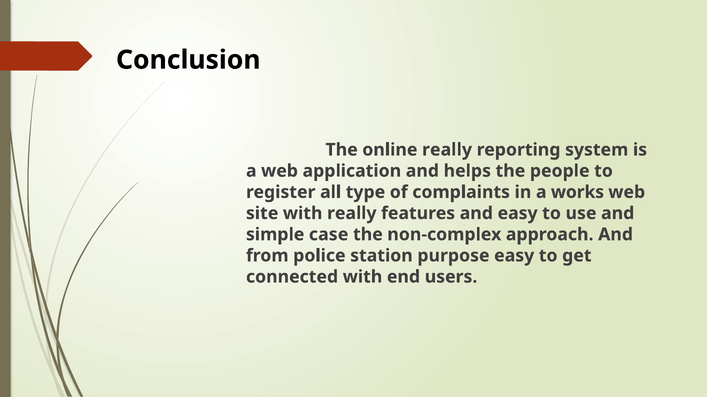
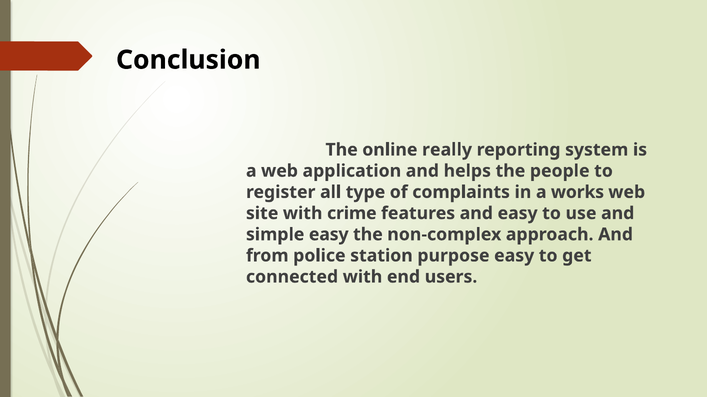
with really: really -> crime
simple case: case -> easy
